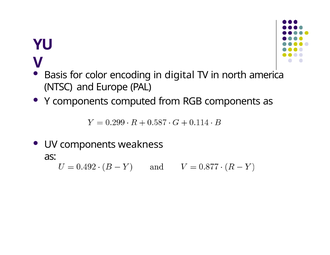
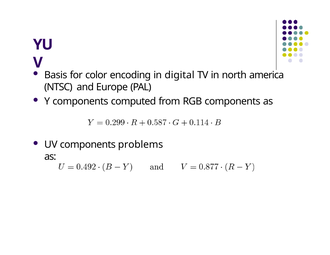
weakness: weakness -> problems
